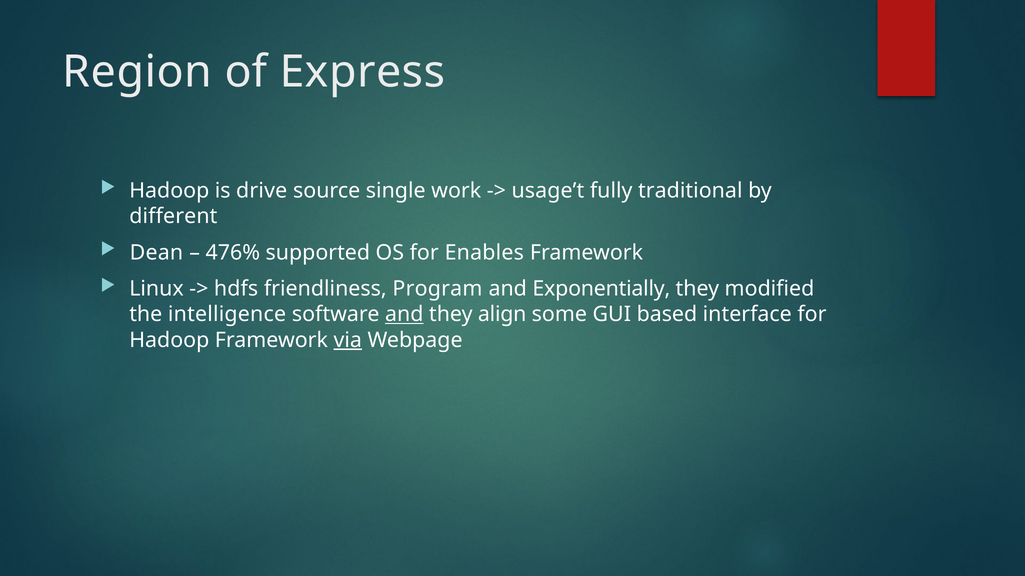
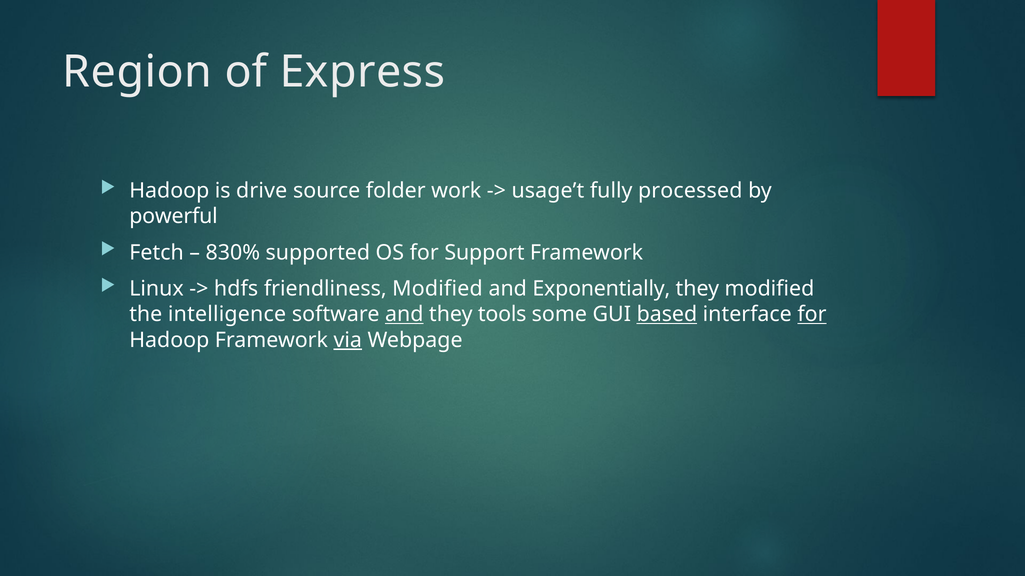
single: single -> folder
traditional: traditional -> processed
different: different -> powerful
Dean: Dean -> Fetch
476%: 476% -> 830%
Enables: Enables -> Support
friendliness Program: Program -> Modified
align: align -> tools
based underline: none -> present
for at (812, 315) underline: none -> present
